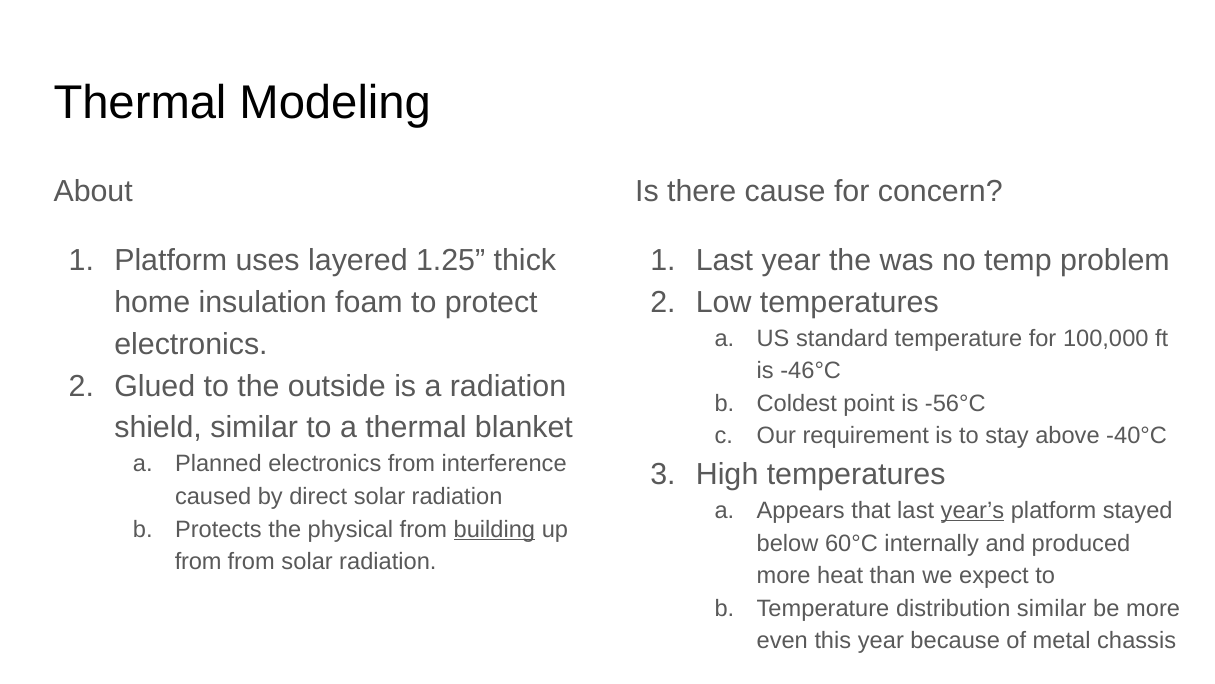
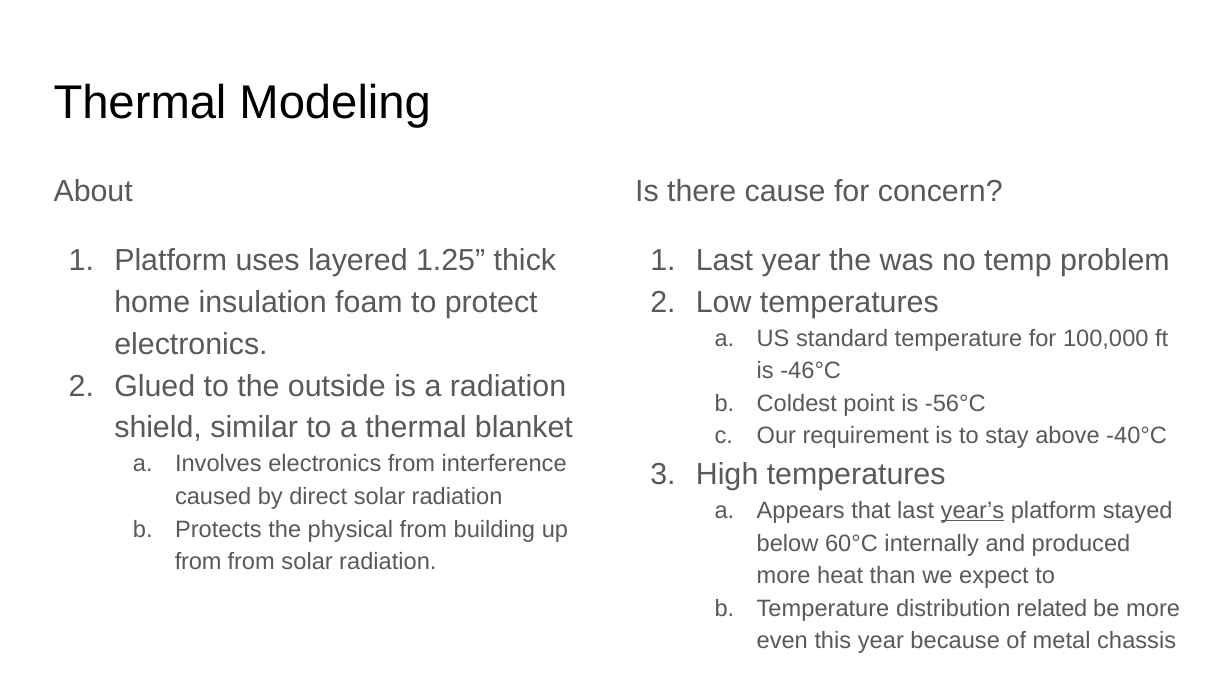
Planned: Planned -> Involves
building underline: present -> none
distribution similar: similar -> related
